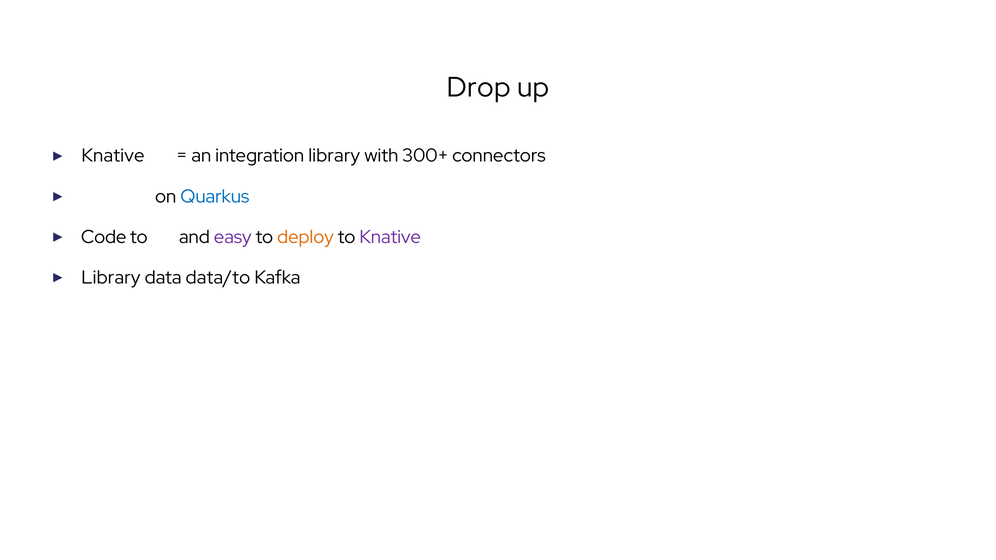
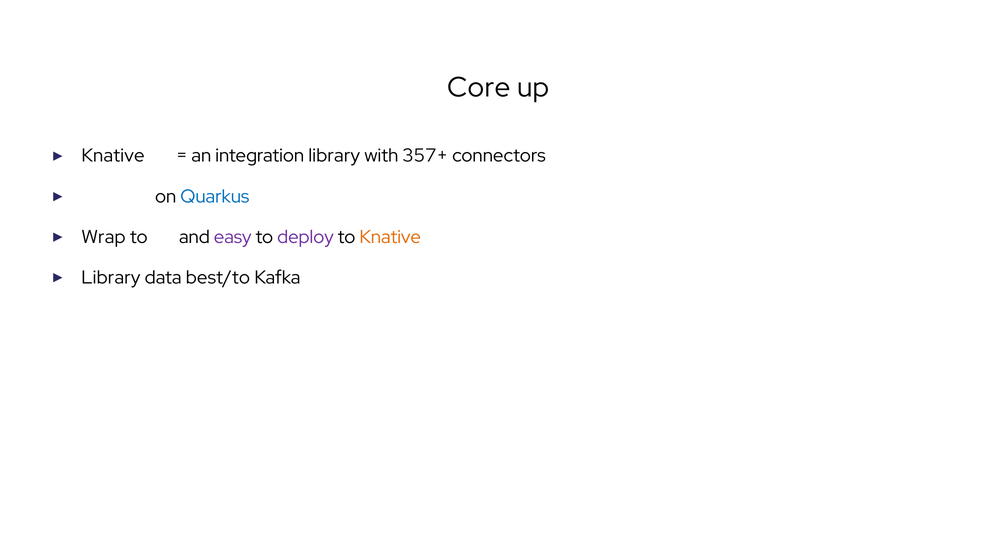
Drop: Drop -> Core
300+: 300+ -> 357+
Code: Code -> Wrap
deploy colour: orange -> purple
Knative at (390, 237) colour: purple -> orange
data/to: data/to -> best/to
